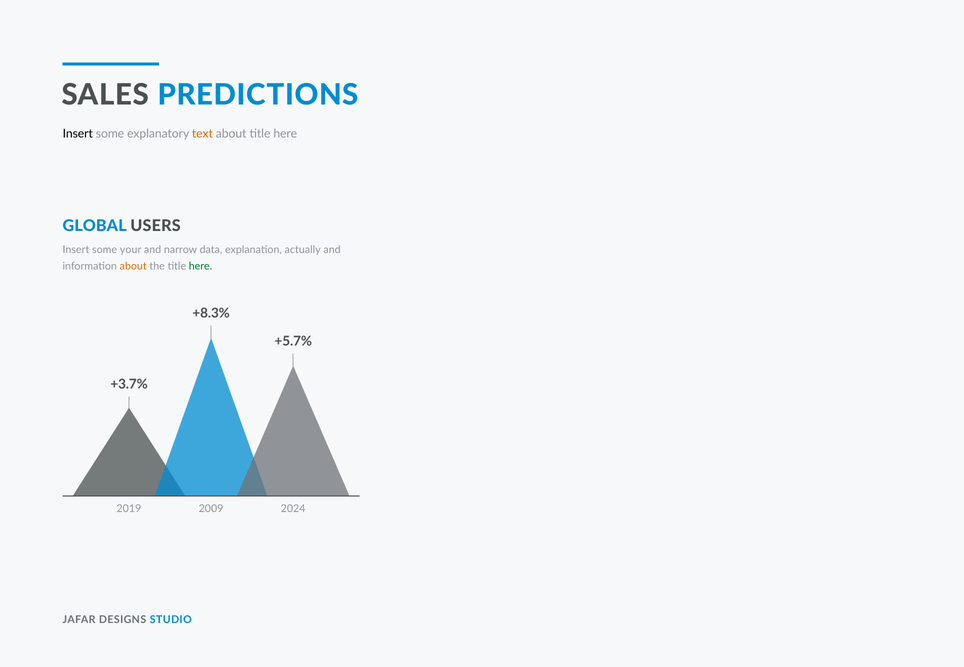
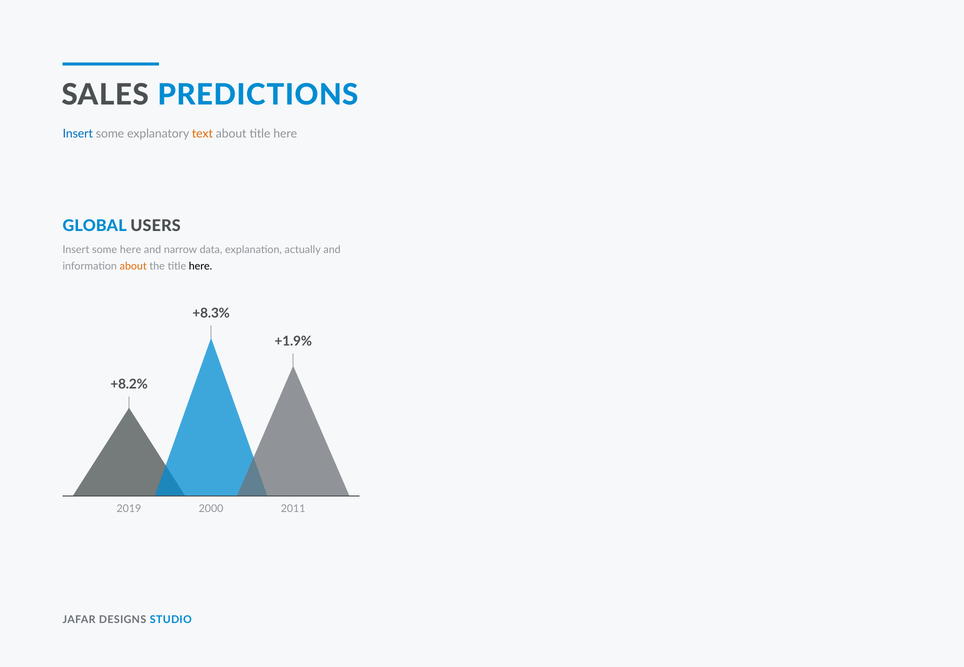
Insert at (78, 134) colour: black -> blue
some your: your -> here
here at (200, 267) colour: green -> black
+5.7%: +5.7% -> +1.9%
+3.7%: +3.7% -> +8.2%
2009: 2009 -> 2000
2024: 2024 -> 2011
